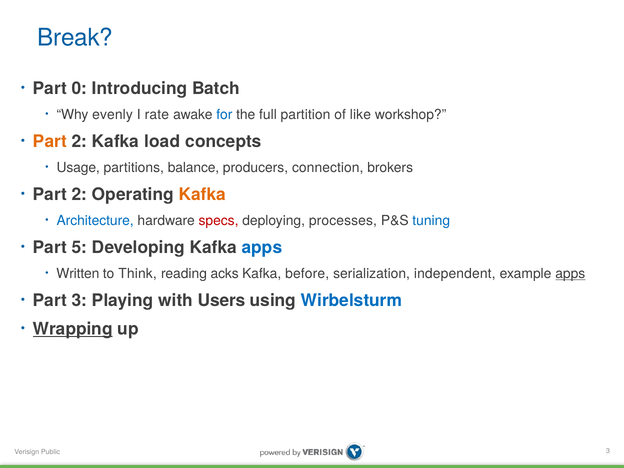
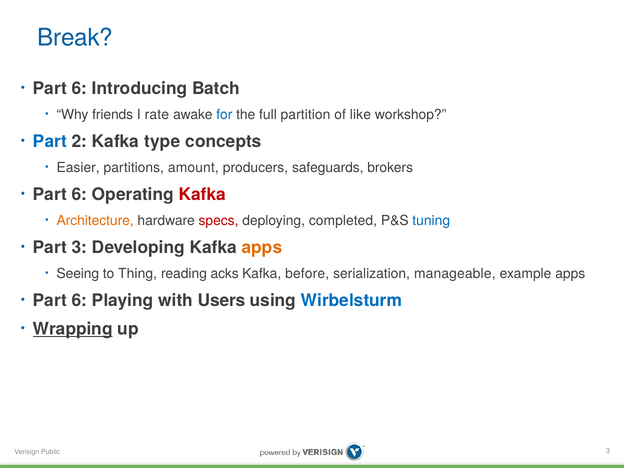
0 at (79, 88): 0 -> 6
evenly: evenly -> friends
Part at (50, 141) colour: orange -> blue
load: load -> type
Usage: Usage -> Easier
balance: balance -> amount
connection: connection -> safeguards
2 at (79, 194): 2 -> 6
Kafka at (202, 194) colour: orange -> red
Architecture colour: blue -> orange
processes: processes -> completed
Part 5: 5 -> 3
apps at (262, 248) colour: blue -> orange
Written: Written -> Seeing
Think: Think -> Thing
independent: independent -> manageable
apps at (570, 274) underline: present -> none
3 at (79, 301): 3 -> 6
